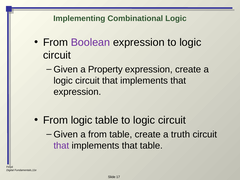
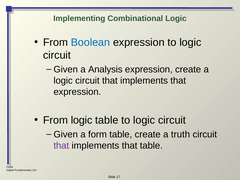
Boolean colour: purple -> blue
Property: Property -> Analysis
a from: from -> form
